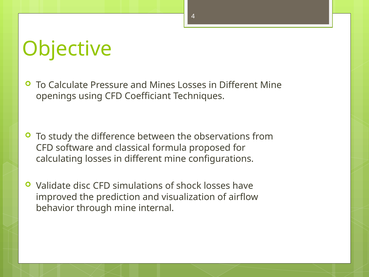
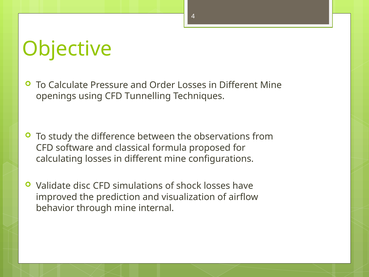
Mines: Mines -> Order
Coefficiant: Coefficiant -> Tunnelling
